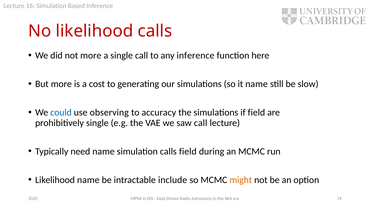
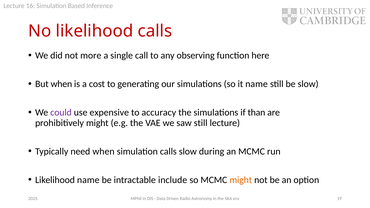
any inference: inference -> observing
But more: more -> when
could colour: blue -> purple
observing: observing -> expensive
if field: field -> than
prohibitively single: single -> might
saw call: call -> still
need name: name -> when
calls field: field -> slow
